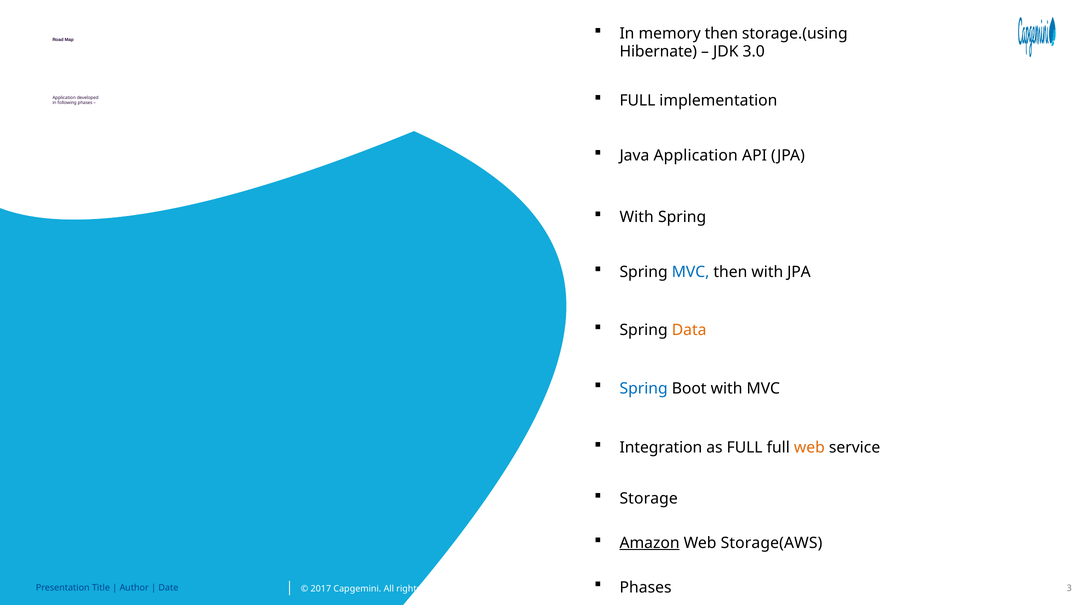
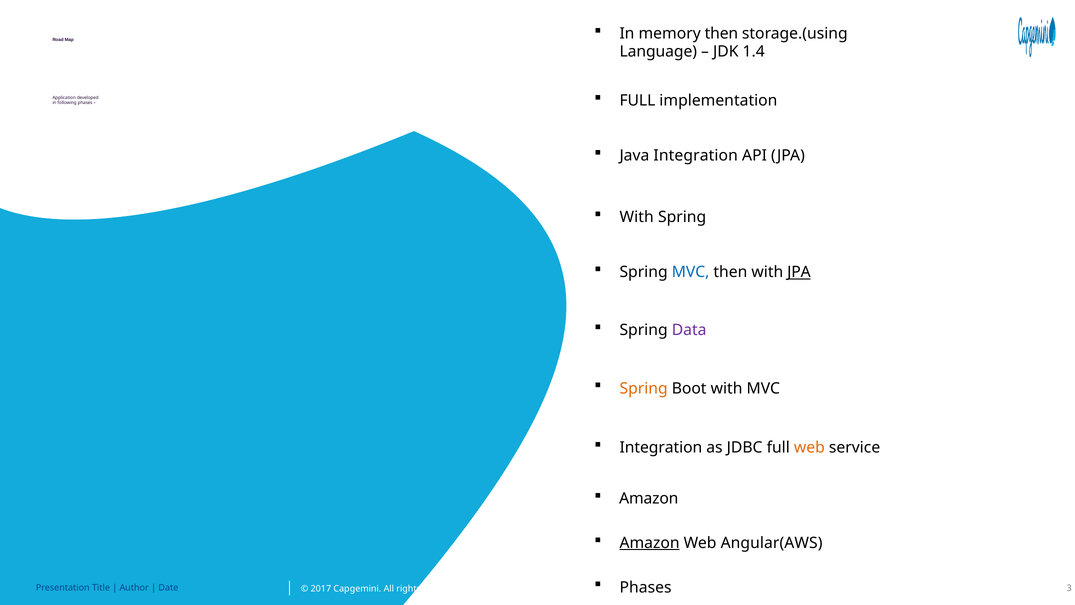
Hibernate: Hibernate -> Language
3.0: 3.0 -> 1.4
Java Application: Application -> Integration
JPA at (799, 272) underline: none -> present
Data colour: orange -> purple
Spring at (644, 388) colour: blue -> orange
as FULL: FULL -> JDBC
Storage at (649, 498): Storage -> Amazon
Storage(AWS: Storage(AWS -> Angular(AWS
